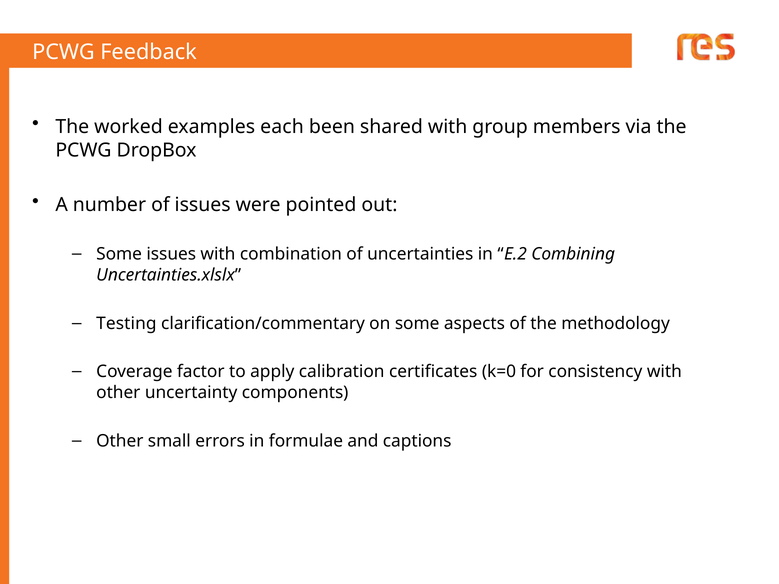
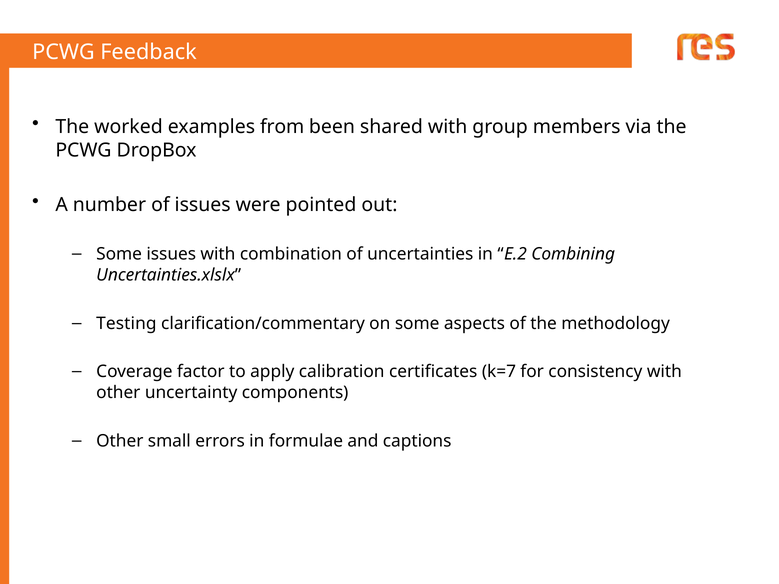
each: each -> from
k=0: k=0 -> k=7
